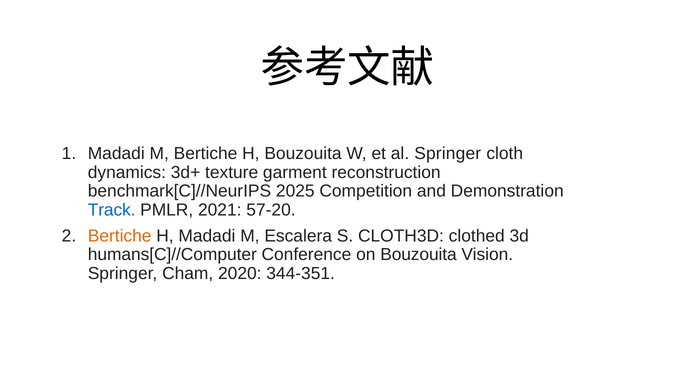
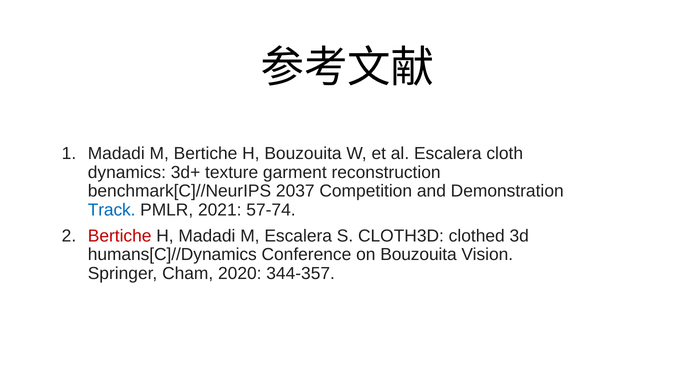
al Springer: Springer -> Escalera
2025: 2025 -> 2037
57-20: 57-20 -> 57-74
Bertiche at (120, 236) colour: orange -> red
humans[C]//Computer: humans[C]//Computer -> humans[C]//Dynamics
344-351: 344-351 -> 344-357
